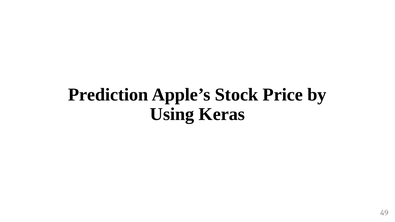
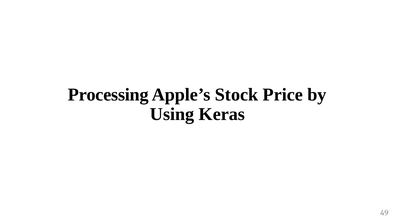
Prediction: Prediction -> Processing
